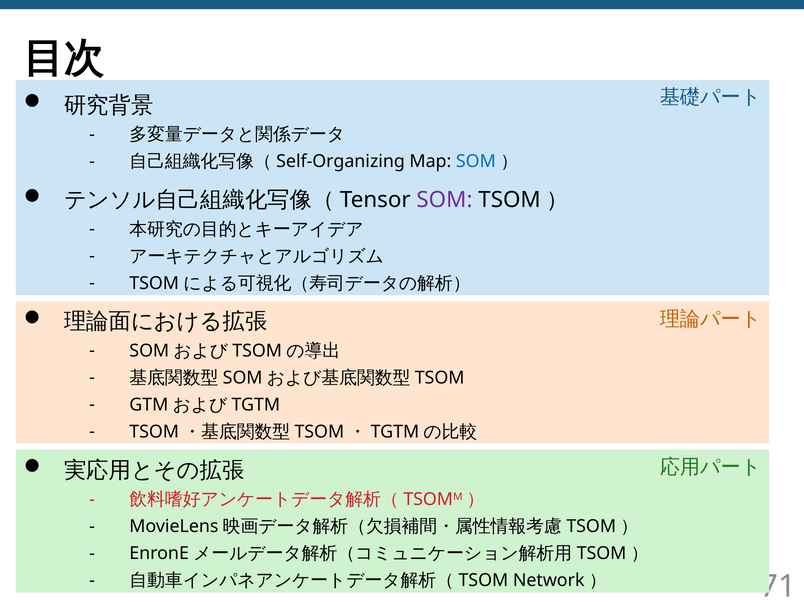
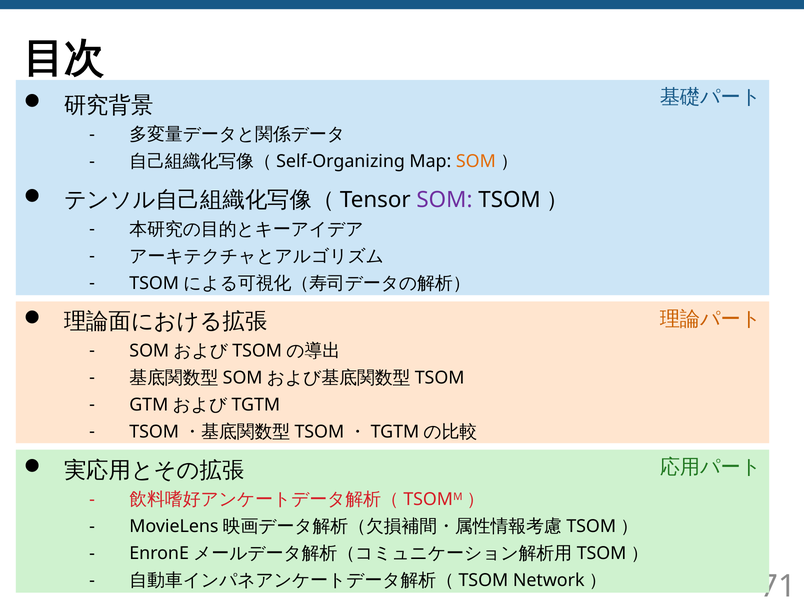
SOM at (476, 162) colour: blue -> orange
